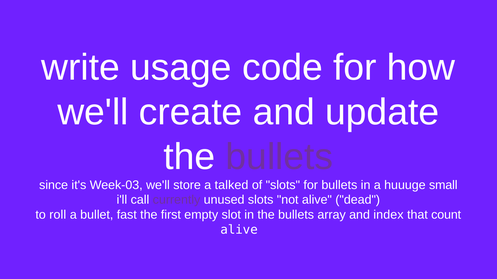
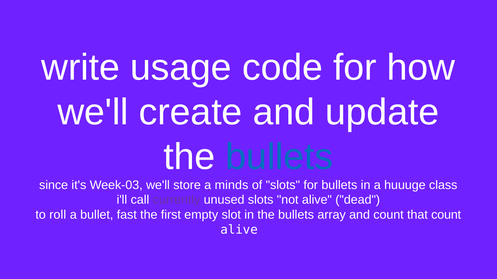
bullets at (279, 157) colour: purple -> blue
talked: talked -> minds
small: small -> class
and index: index -> count
